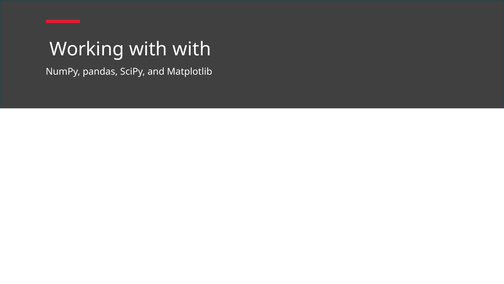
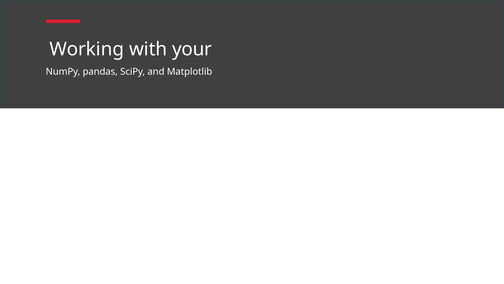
with with: with -> your
